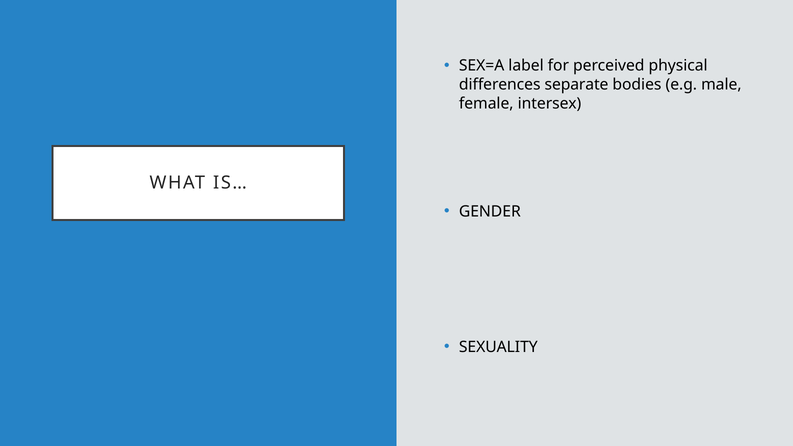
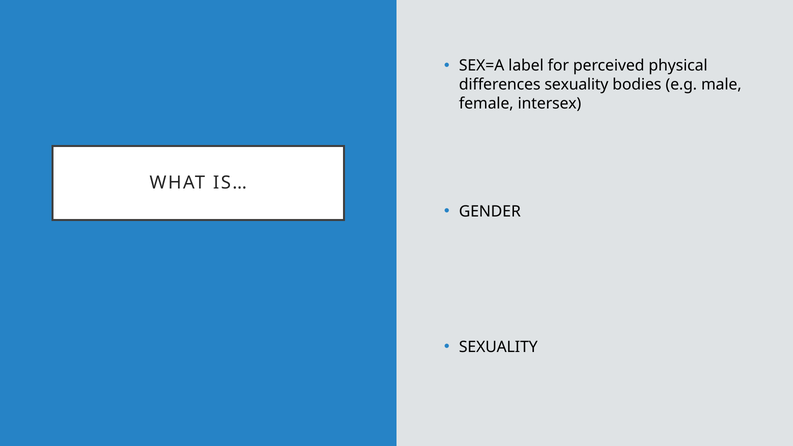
differences separate: separate -> sexuality
